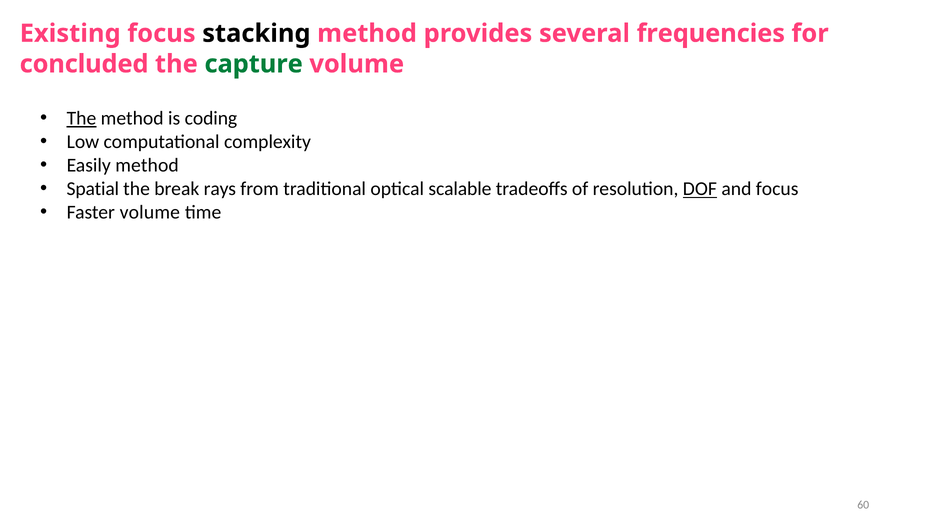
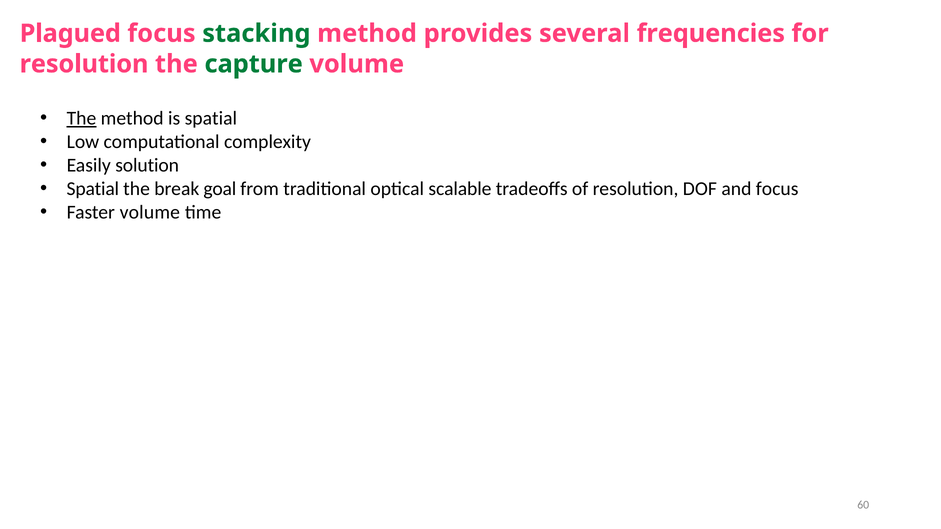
Existing: Existing -> Plagued
stacking colour: black -> green
concluded at (84, 64): concluded -> resolution
is coding: coding -> spatial
Easily method: method -> solution
rays: rays -> goal
DOF underline: present -> none
